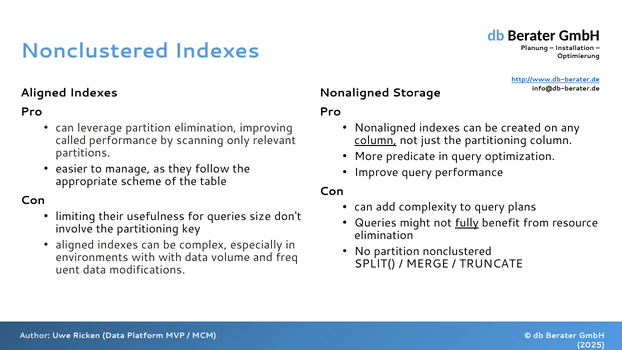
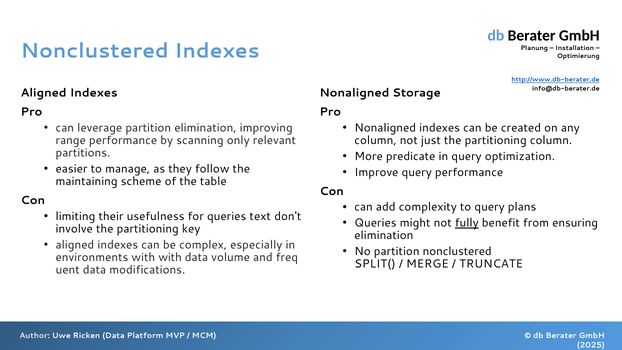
called: called -> range
column at (375, 140) underline: present -> none
appropriate: appropriate -> maintaining
size: size -> text
resource: resource -> ensuring
